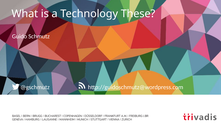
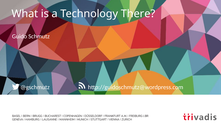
These: These -> There
